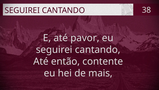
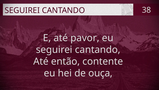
mais: mais -> ouça
